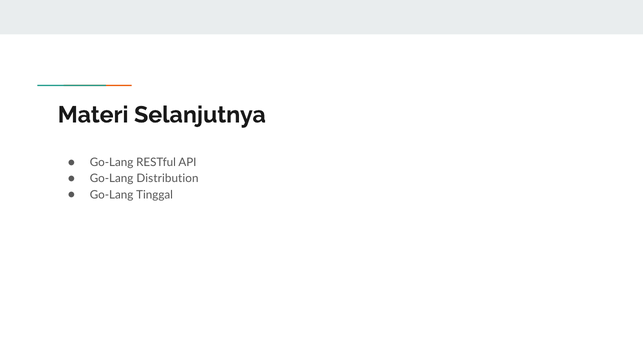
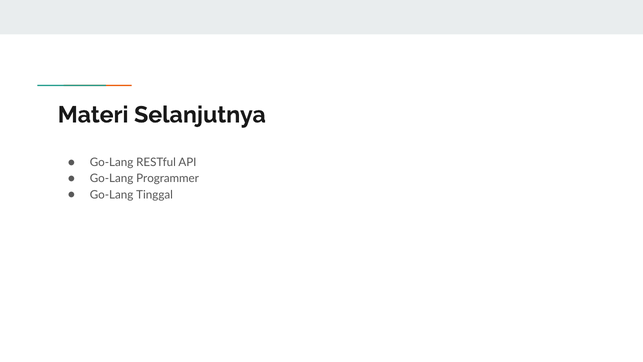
Distribution: Distribution -> Programmer
